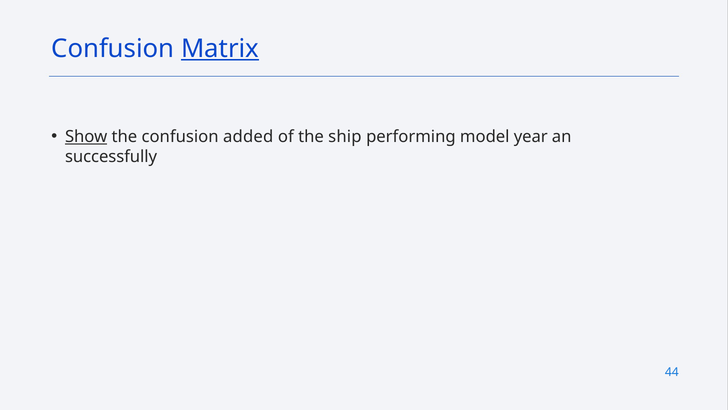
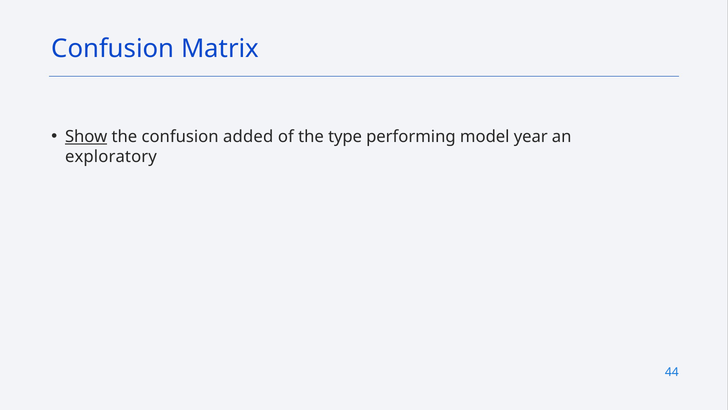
Matrix underline: present -> none
ship: ship -> type
successfully: successfully -> exploratory
